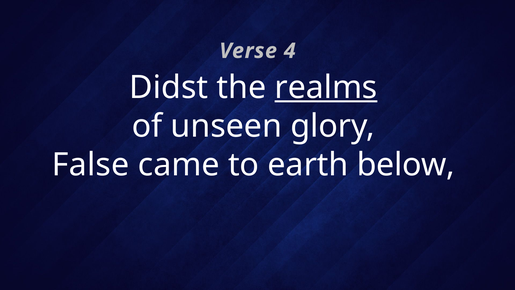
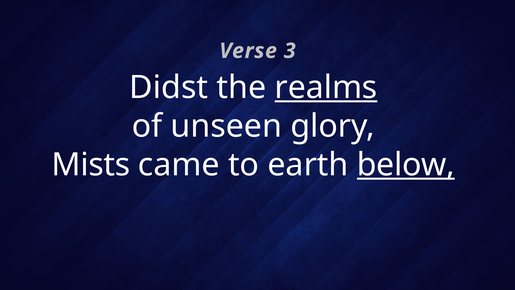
4: 4 -> 3
False: False -> Mists
below underline: none -> present
